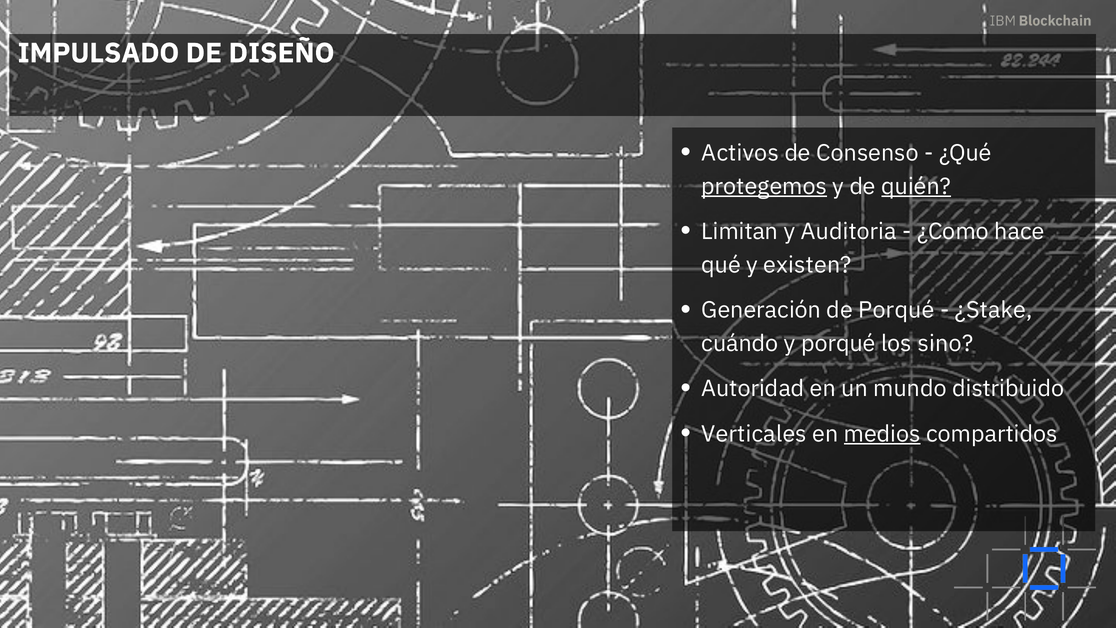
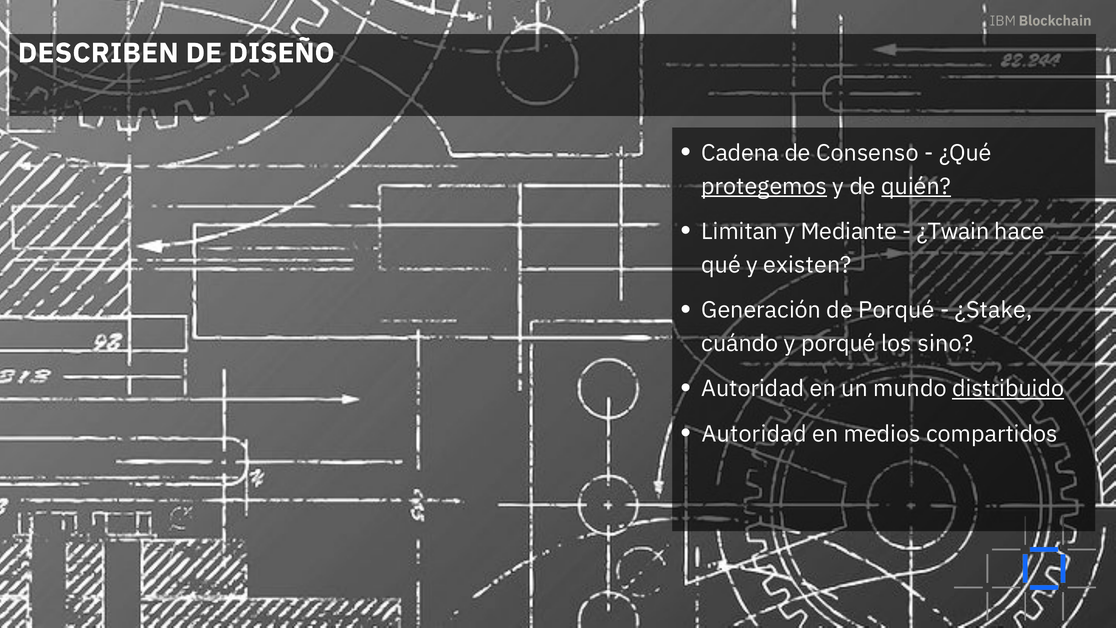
IMPULSADO: IMPULSADO -> DESCRIBEN
Activos: Activos -> Cadena
Auditoria: Auditoria -> Mediante
¿Como: ¿Como -> ¿Twain
distribuido underline: none -> present
Verticales at (754, 434): Verticales -> Autoridad
medios underline: present -> none
